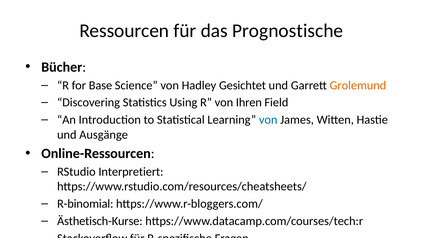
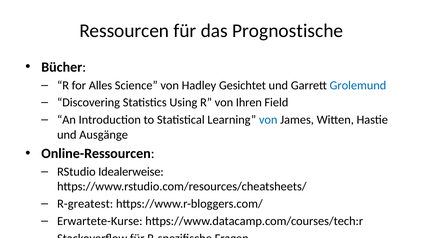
Base: Base -> Alles
Grolemund colour: orange -> blue
Interpretiert: Interpretiert -> Idealerweise
R-binomial: R-binomial -> R-greatest
Ästhetisch-Kurse: Ästhetisch-Kurse -> Erwartete-Kurse
